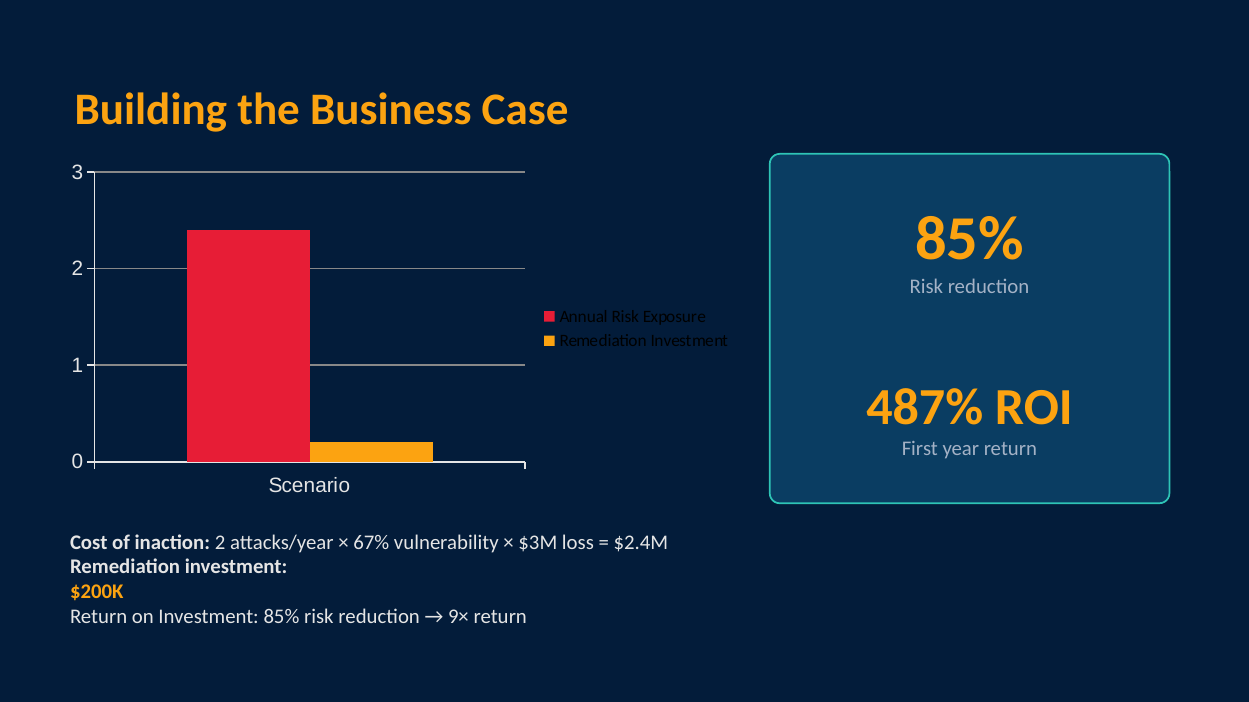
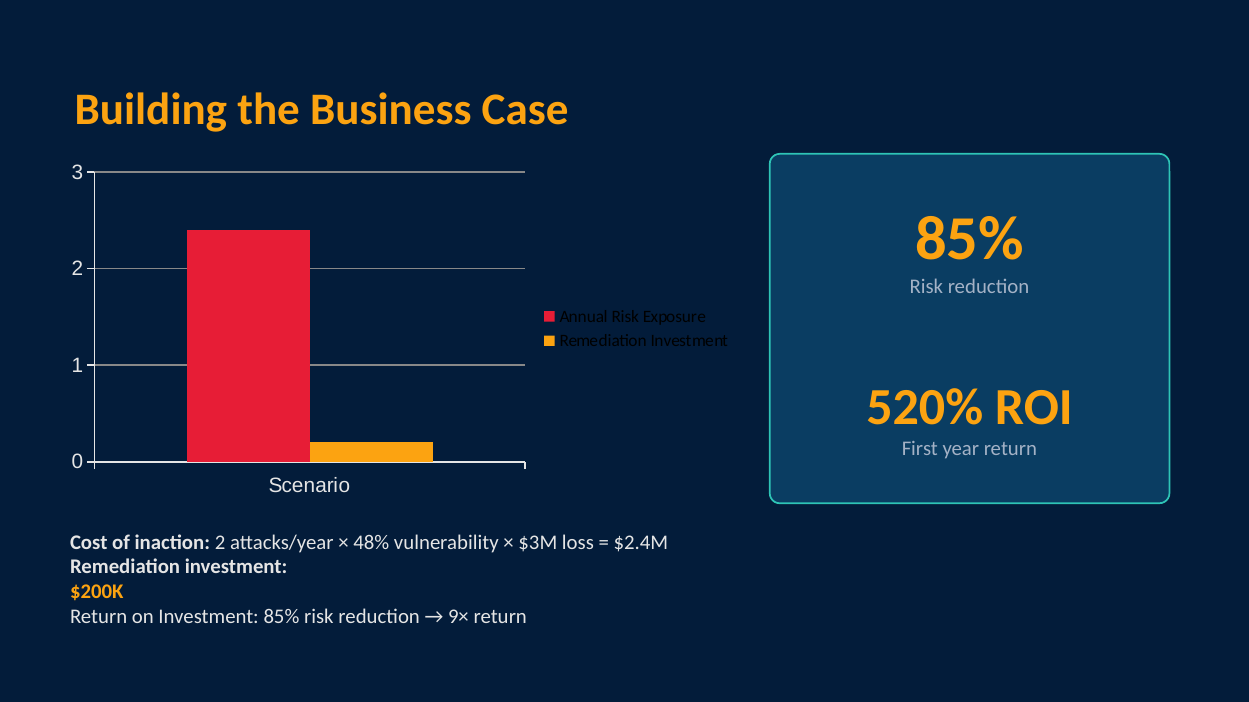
487%: 487% -> 520%
67%: 67% -> 48%
